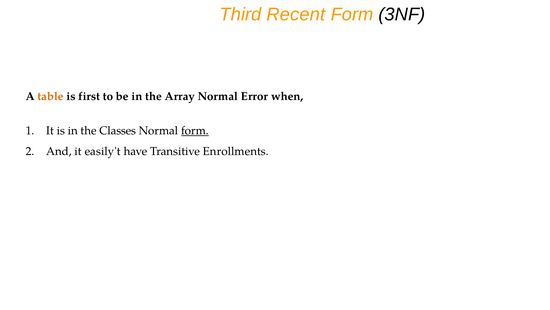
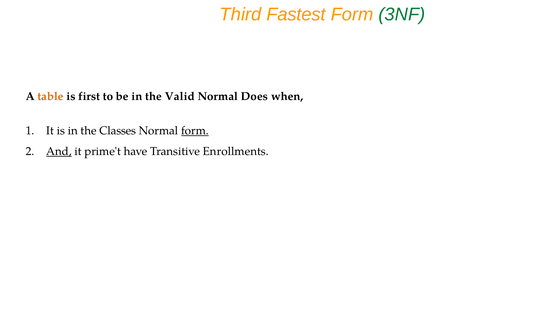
Recent: Recent -> Fastest
3NF colour: black -> green
Array: Array -> Valid
Error: Error -> Does
And underline: none -> present
easily't: easily't -> prime't
